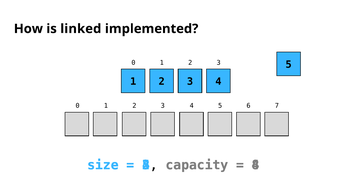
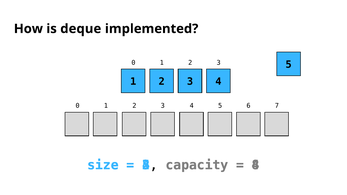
linked: linked -> deque
